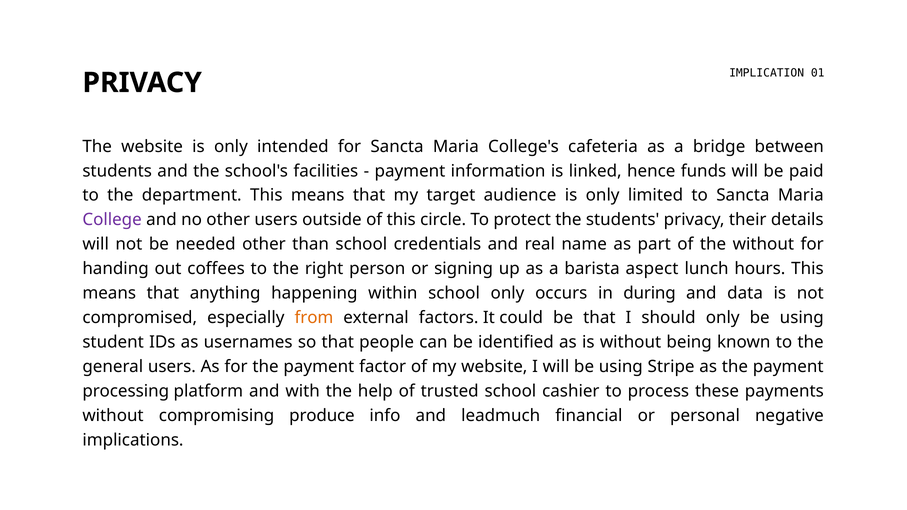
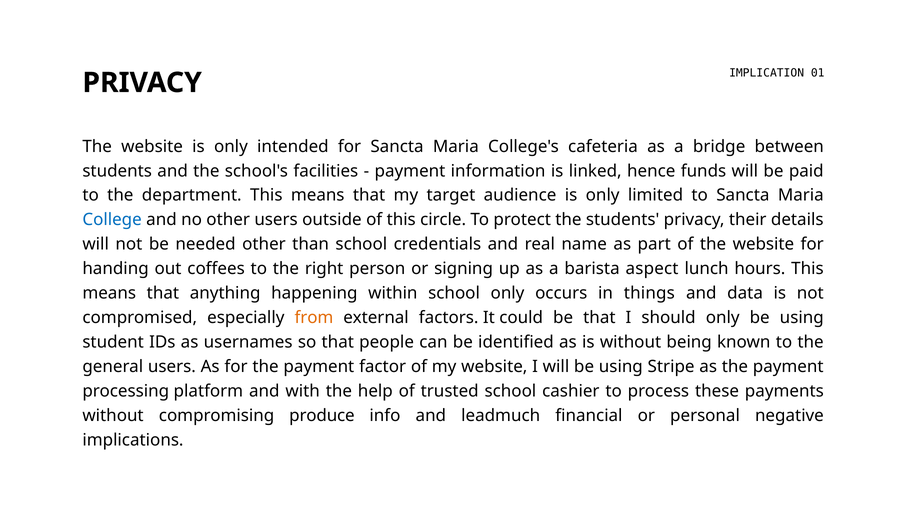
College colour: purple -> blue
of the without: without -> website
during: during -> things
